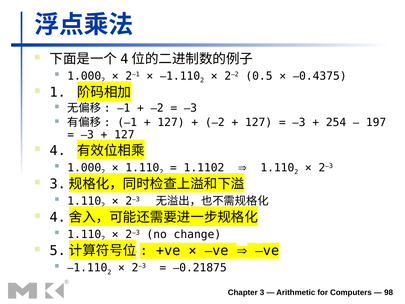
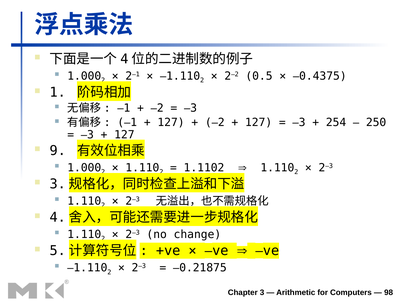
197: 197 -> 250
4: 4 -> 9
